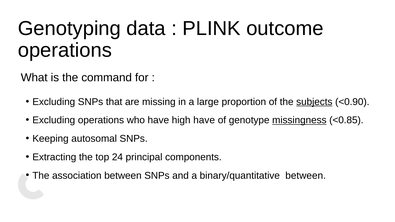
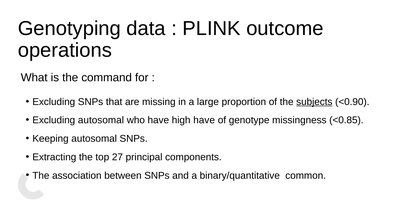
Excluding operations: operations -> autosomal
missingness underline: present -> none
24: 24 -> 27
binary/quantitative between: between -> common
